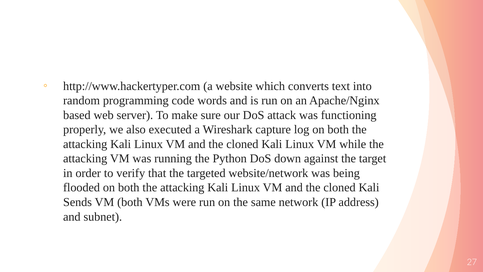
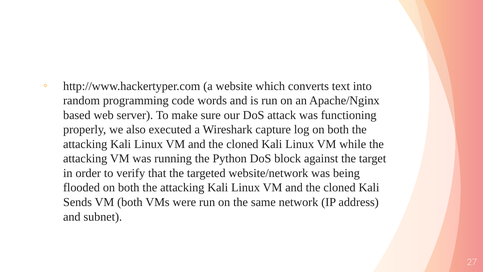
down: down -> block
